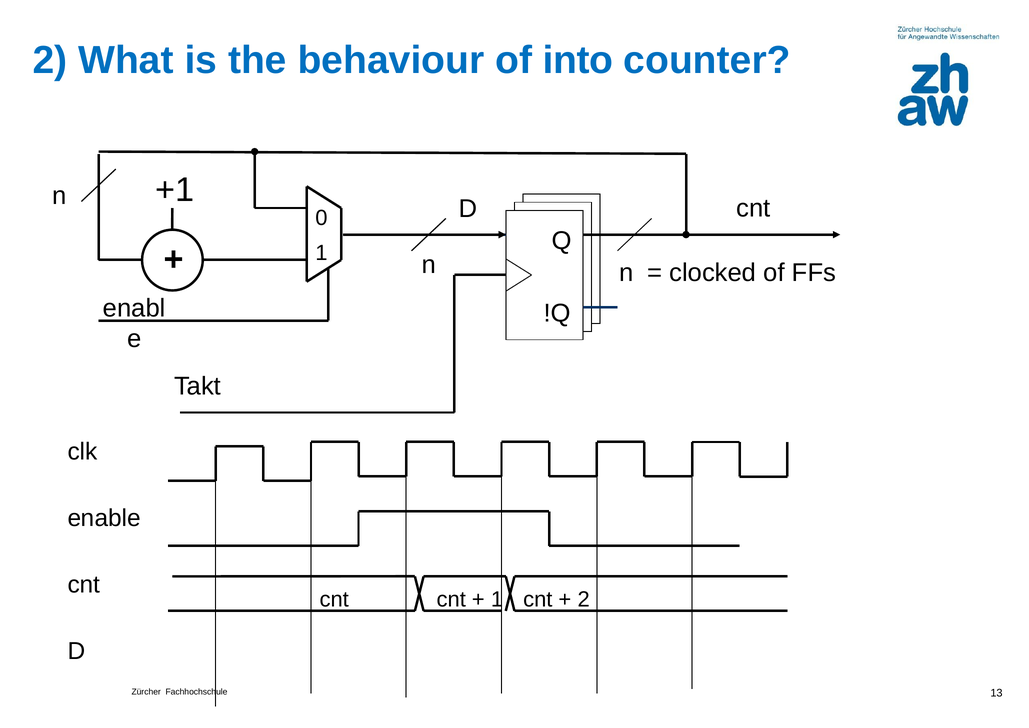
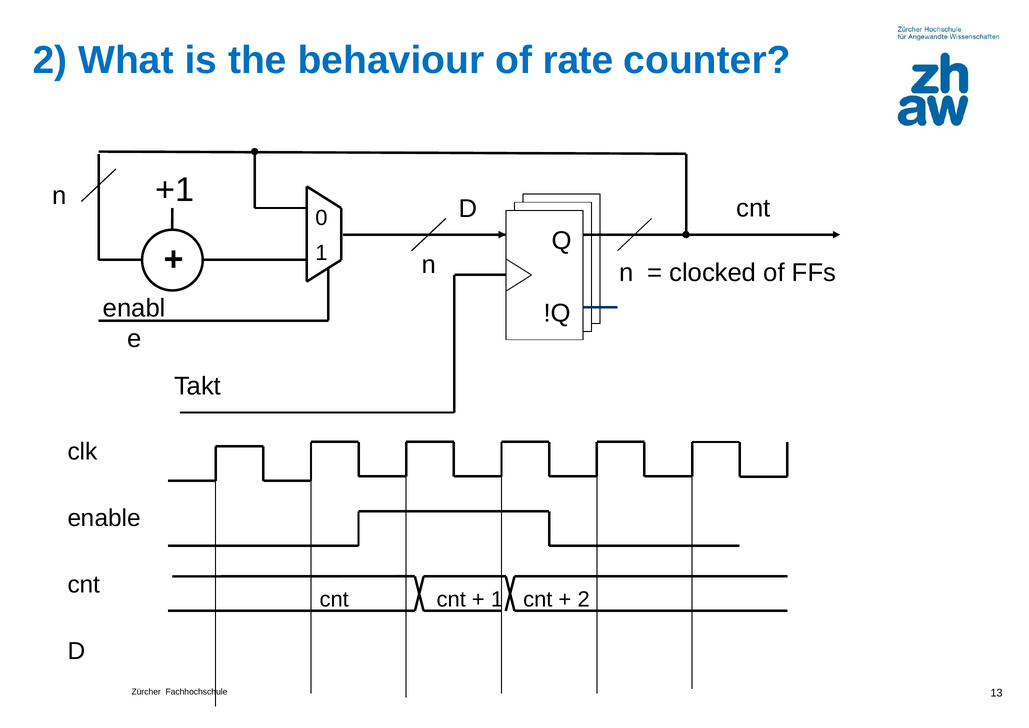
into: into -> rate
